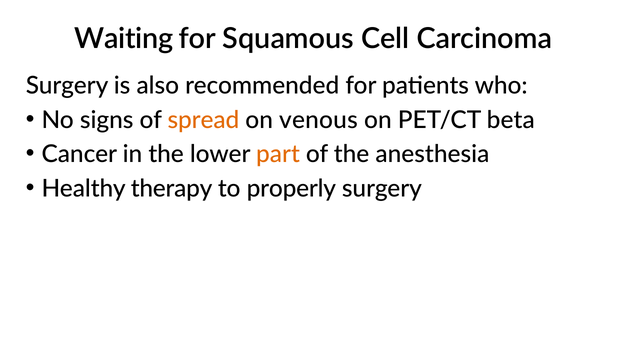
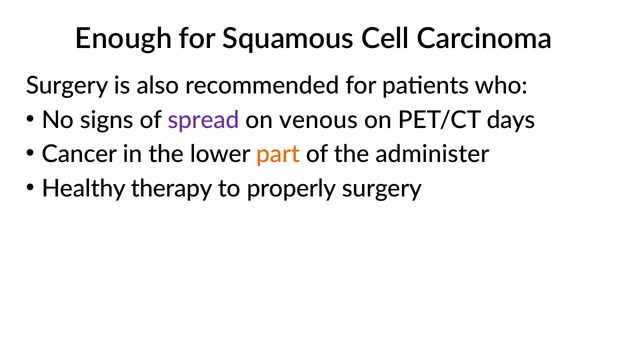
Waiting: Waiting -> Enough
spread colour: orange -> purple
beta: beta -> days
anesthesia: anesthesia -> administer
